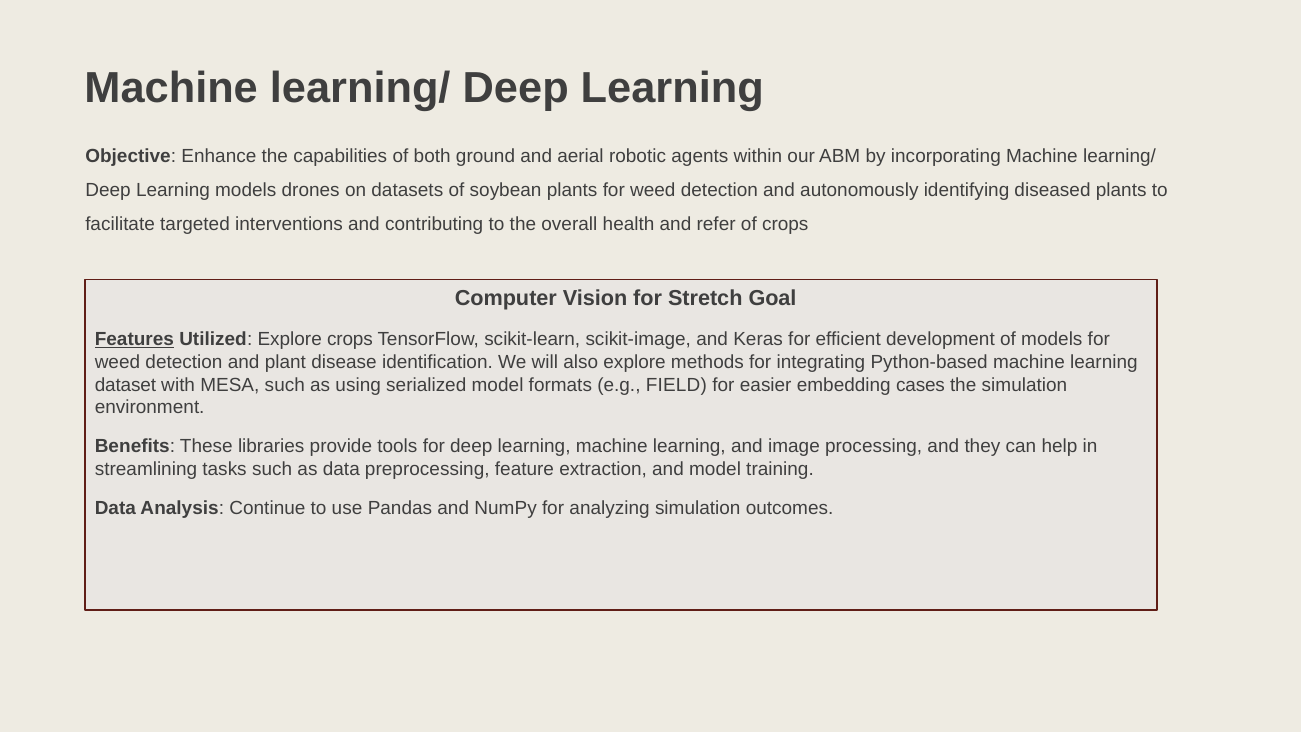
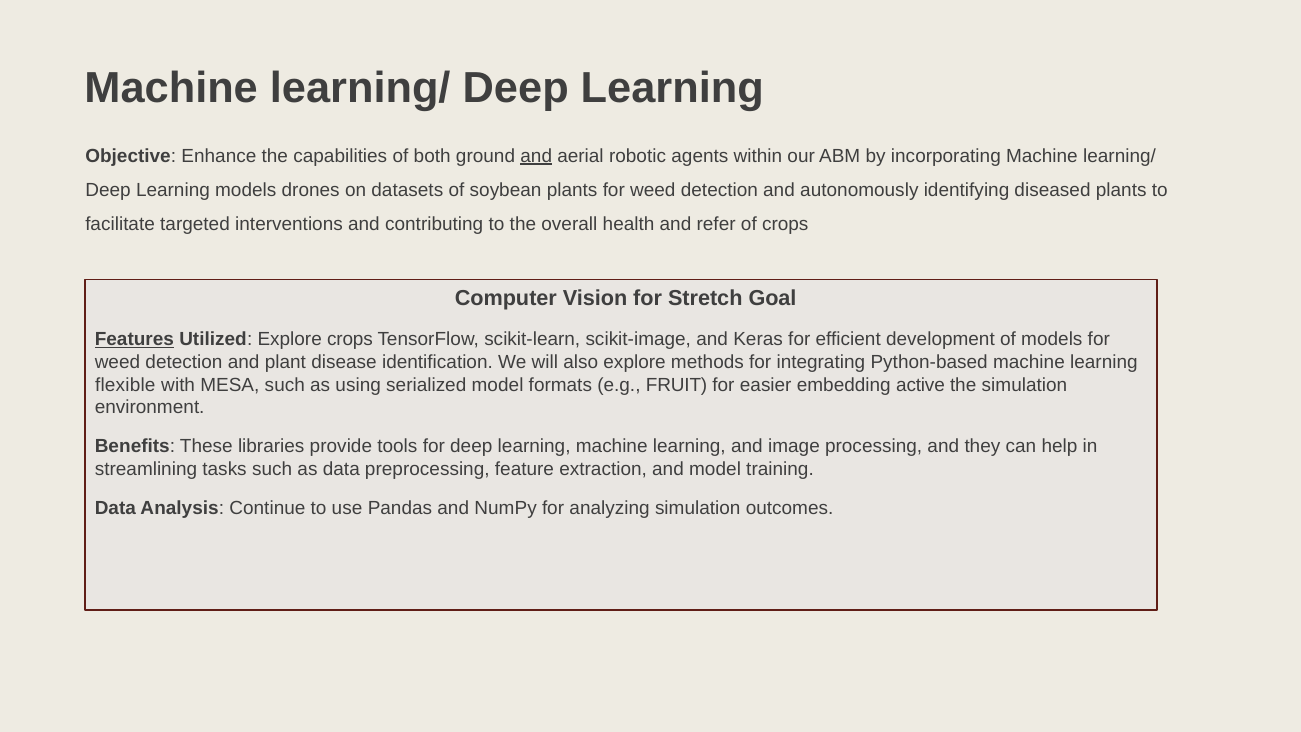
and at (536, 156) underline: none -> present
dataset: dataset -> flexible
FIELD: FIELD -> FRUIT
cases: cases -> active
